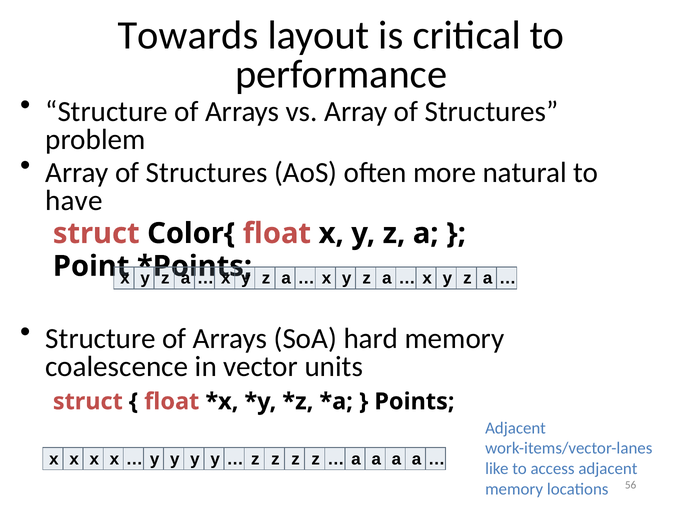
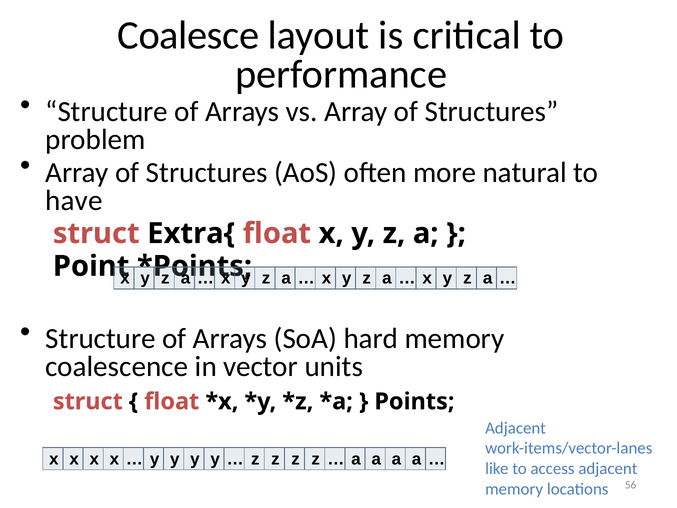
Towards: Towards -> Coalesce
Color{: Color{ -> Extra{
